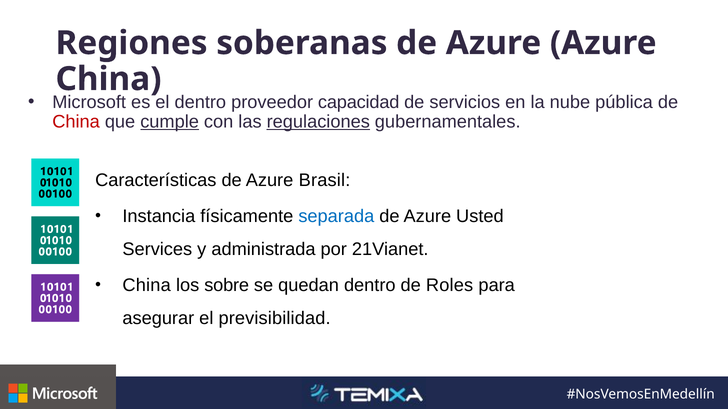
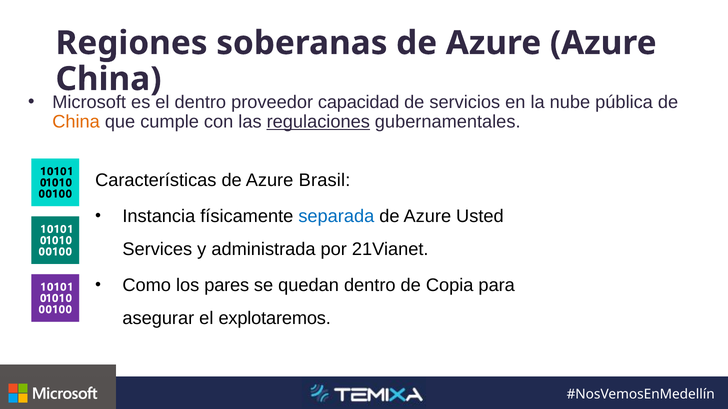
China at (76, 122) colour: red -> orange
cumple underline: present -> none
China at (147, 286): China -> Como
sobre: sobre -> pares
Roles: Roles -> Copia
previsibilidad: previsibilidad -> explotaremos
